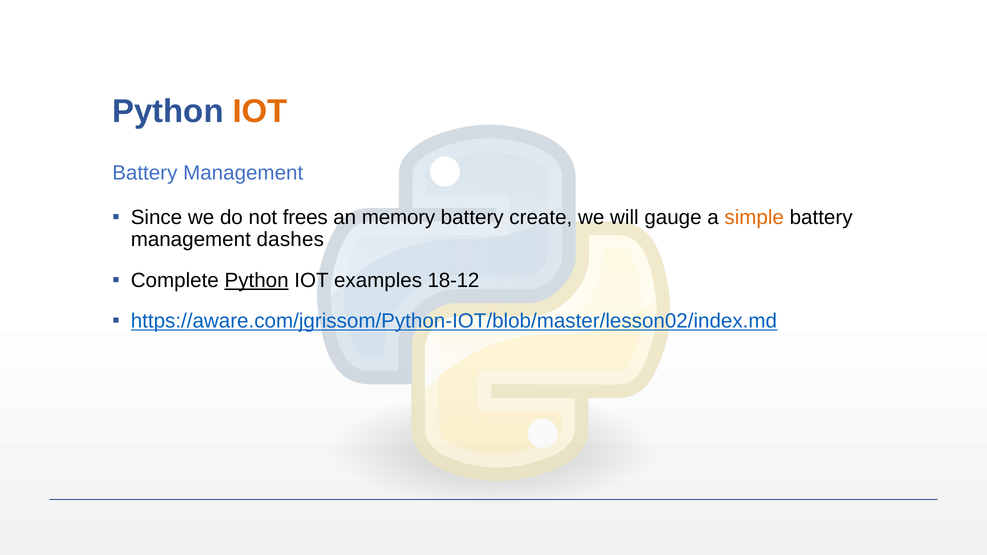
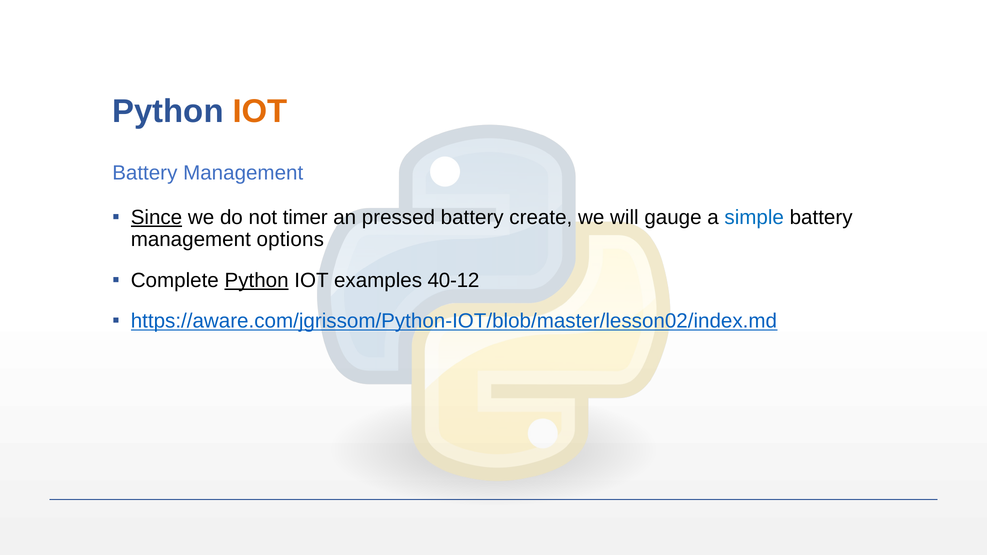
Since underline: none -> present
frees: frees -> timer
memory: memory -> pressed
simple colour: orange -> blue
dashes: dashes -> options
18-12: 18-12 -> 40-12
